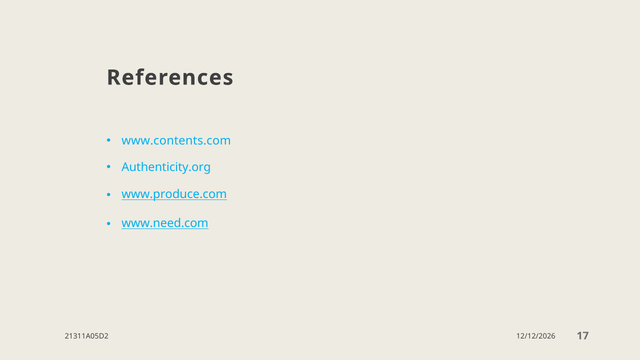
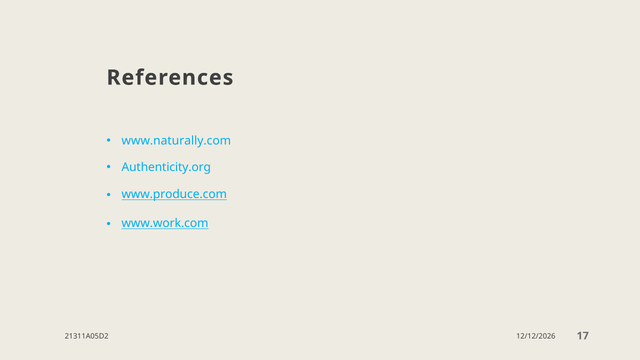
www.contents.com: www.contents.com -> www.naturally.com
www.need.com: www.need.com -> www.work.com
